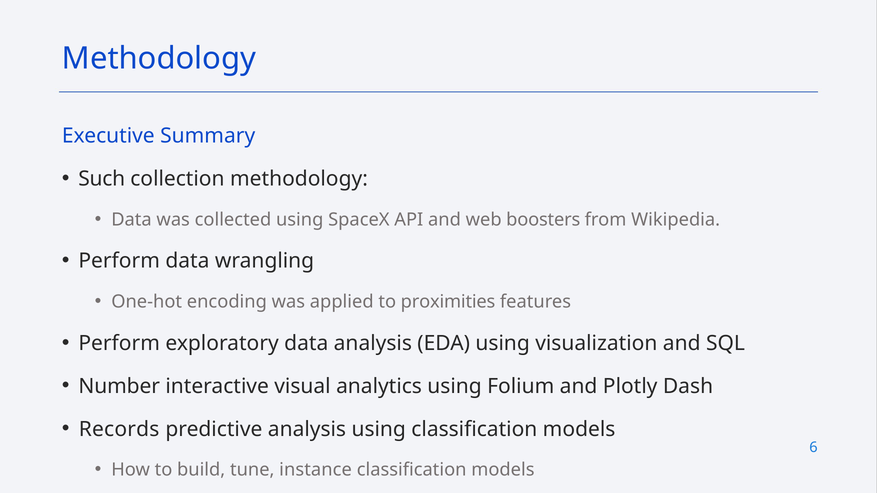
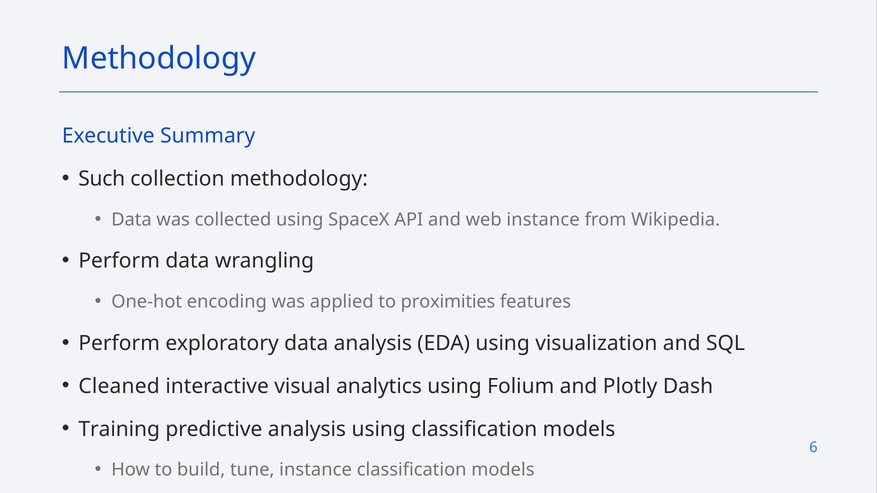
web boosters: boosters -> instance
Number: Number -> Cleaned
Records: Records -> Training
